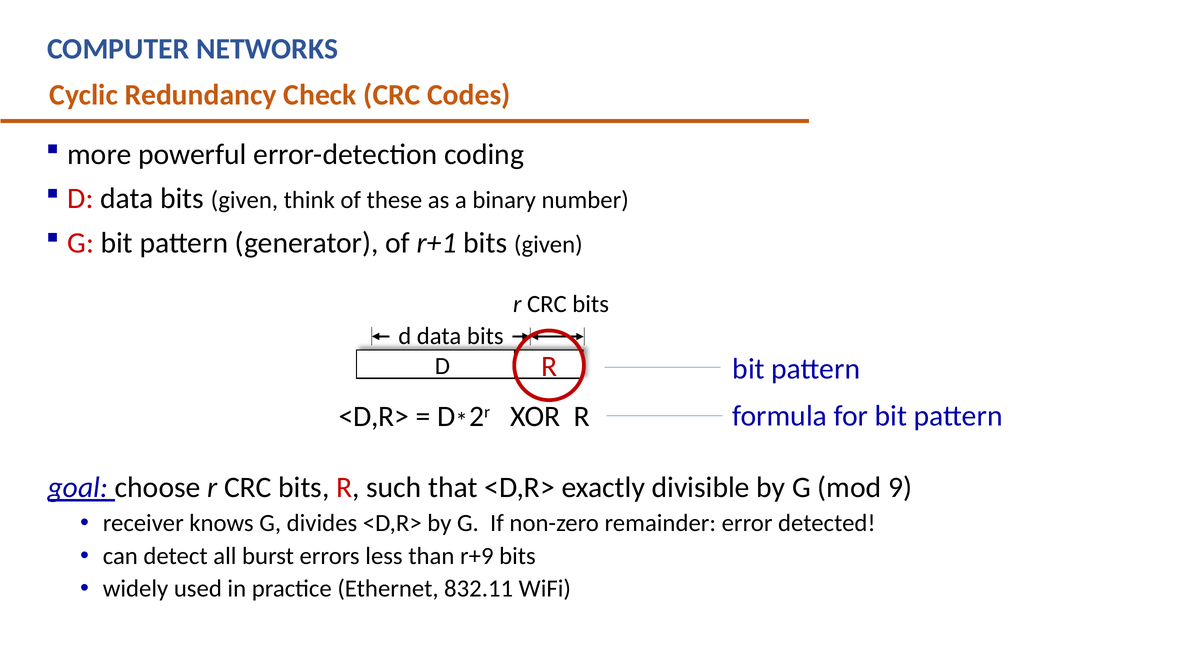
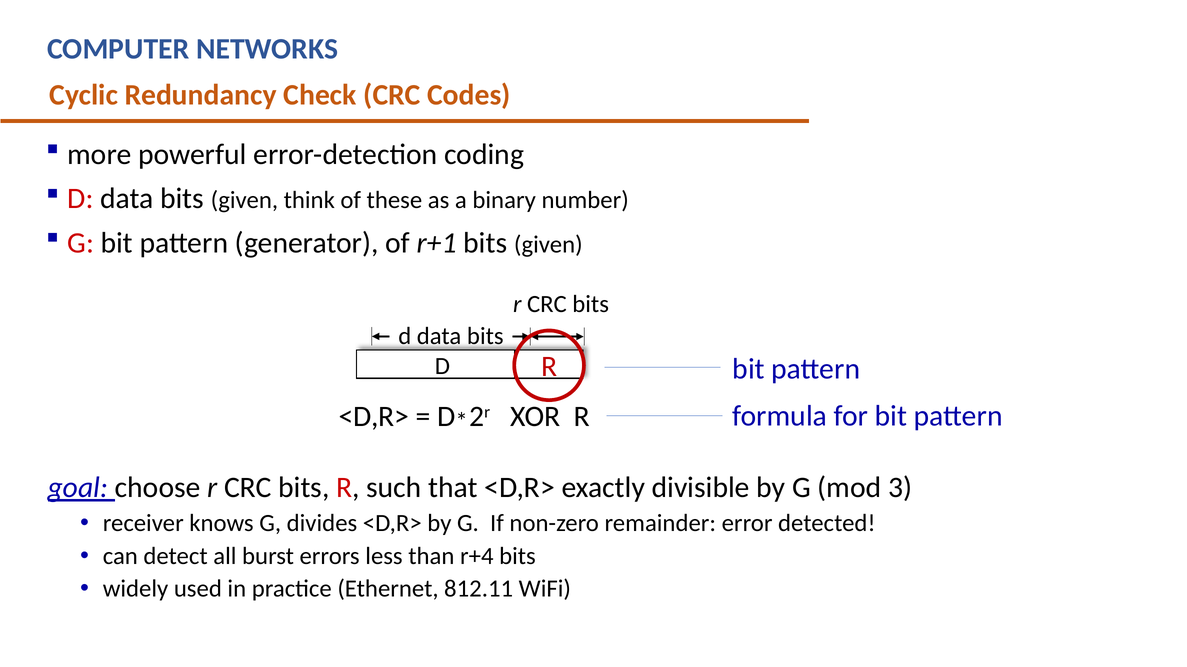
9: 9 -> 3
r+9: r+9 -> r+4
832.11: 832.11 -> 812.11
